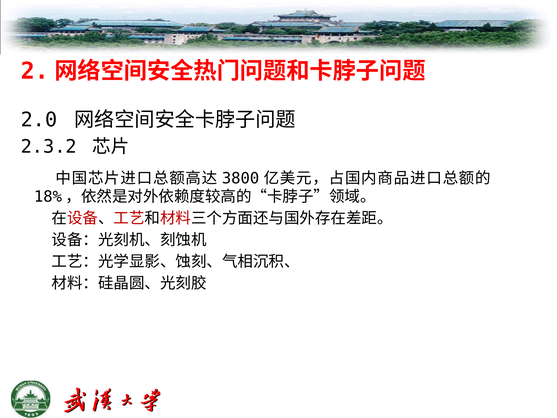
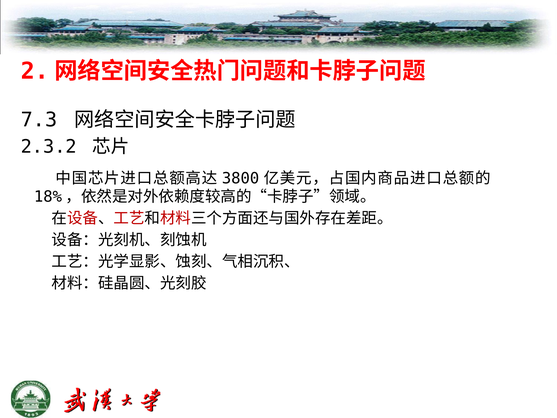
2.0: 2.0 -> 7.3
